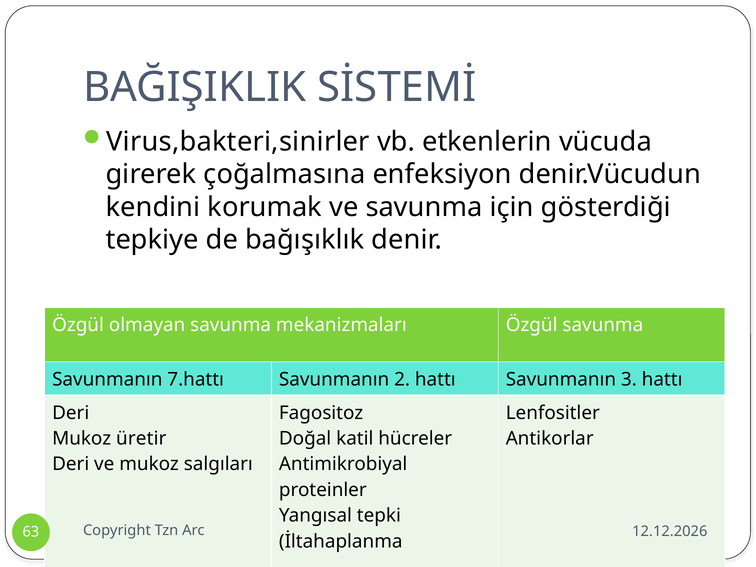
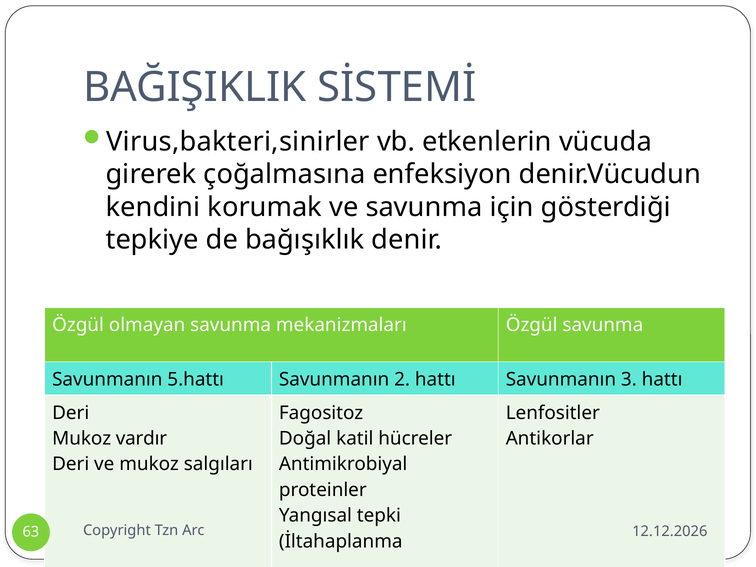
7.hattı: 7.hattı -> 5.hattı
üretir: üretir -> vardır
